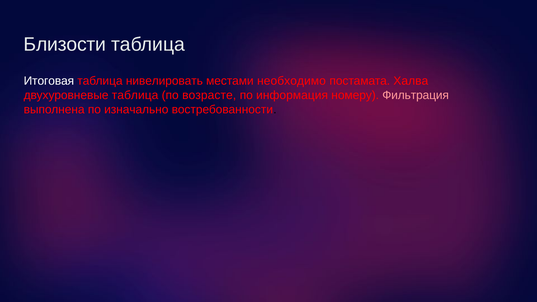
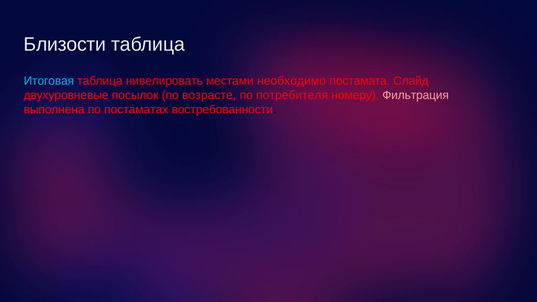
Итоговая colour: white -> light blue
Халва: Халва -> Слайд
двухуровневые таблица: таблица -> посылок
информация: информация -> потребителя
изначально: изначально -> постаматах
